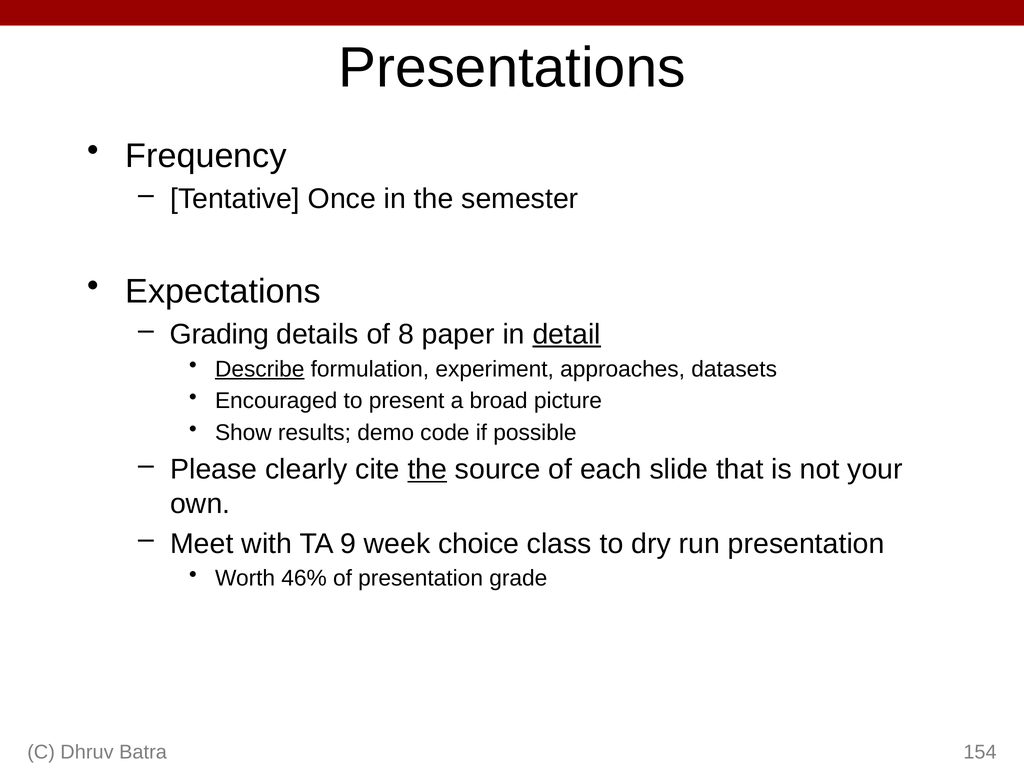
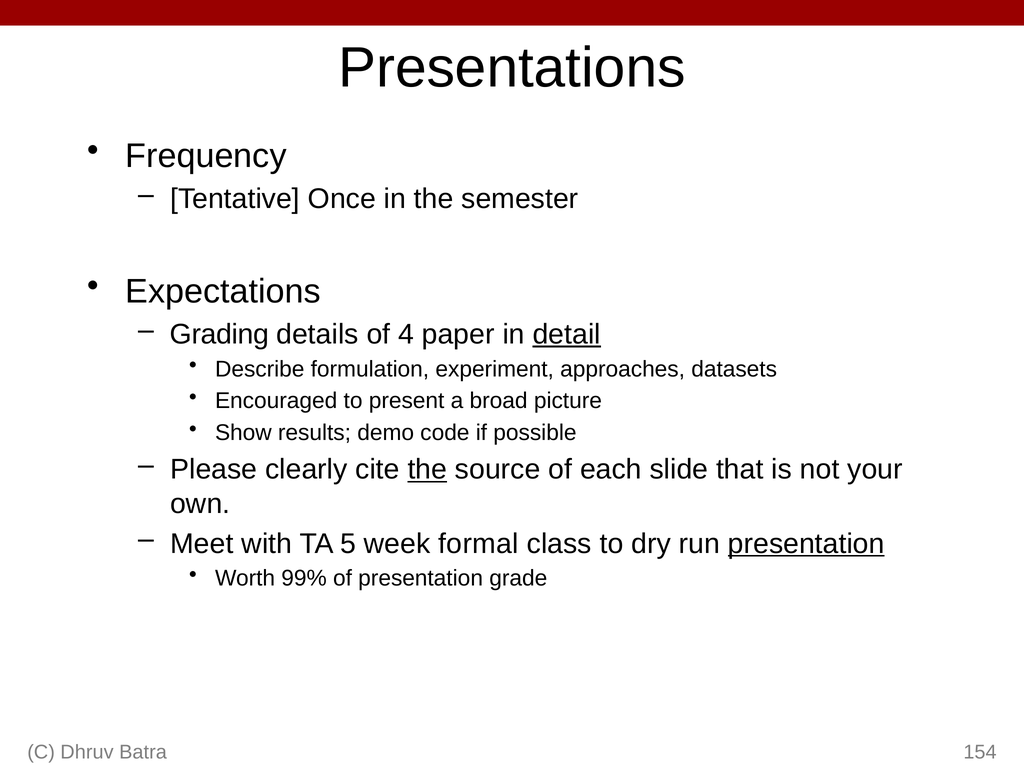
8: 8 -> 4
Describe underline: present -> none
9: 9 -> 5
choice: choice -> formal
presentation at (806, 544) underline: none -> present
46%: 46% -> 99%
